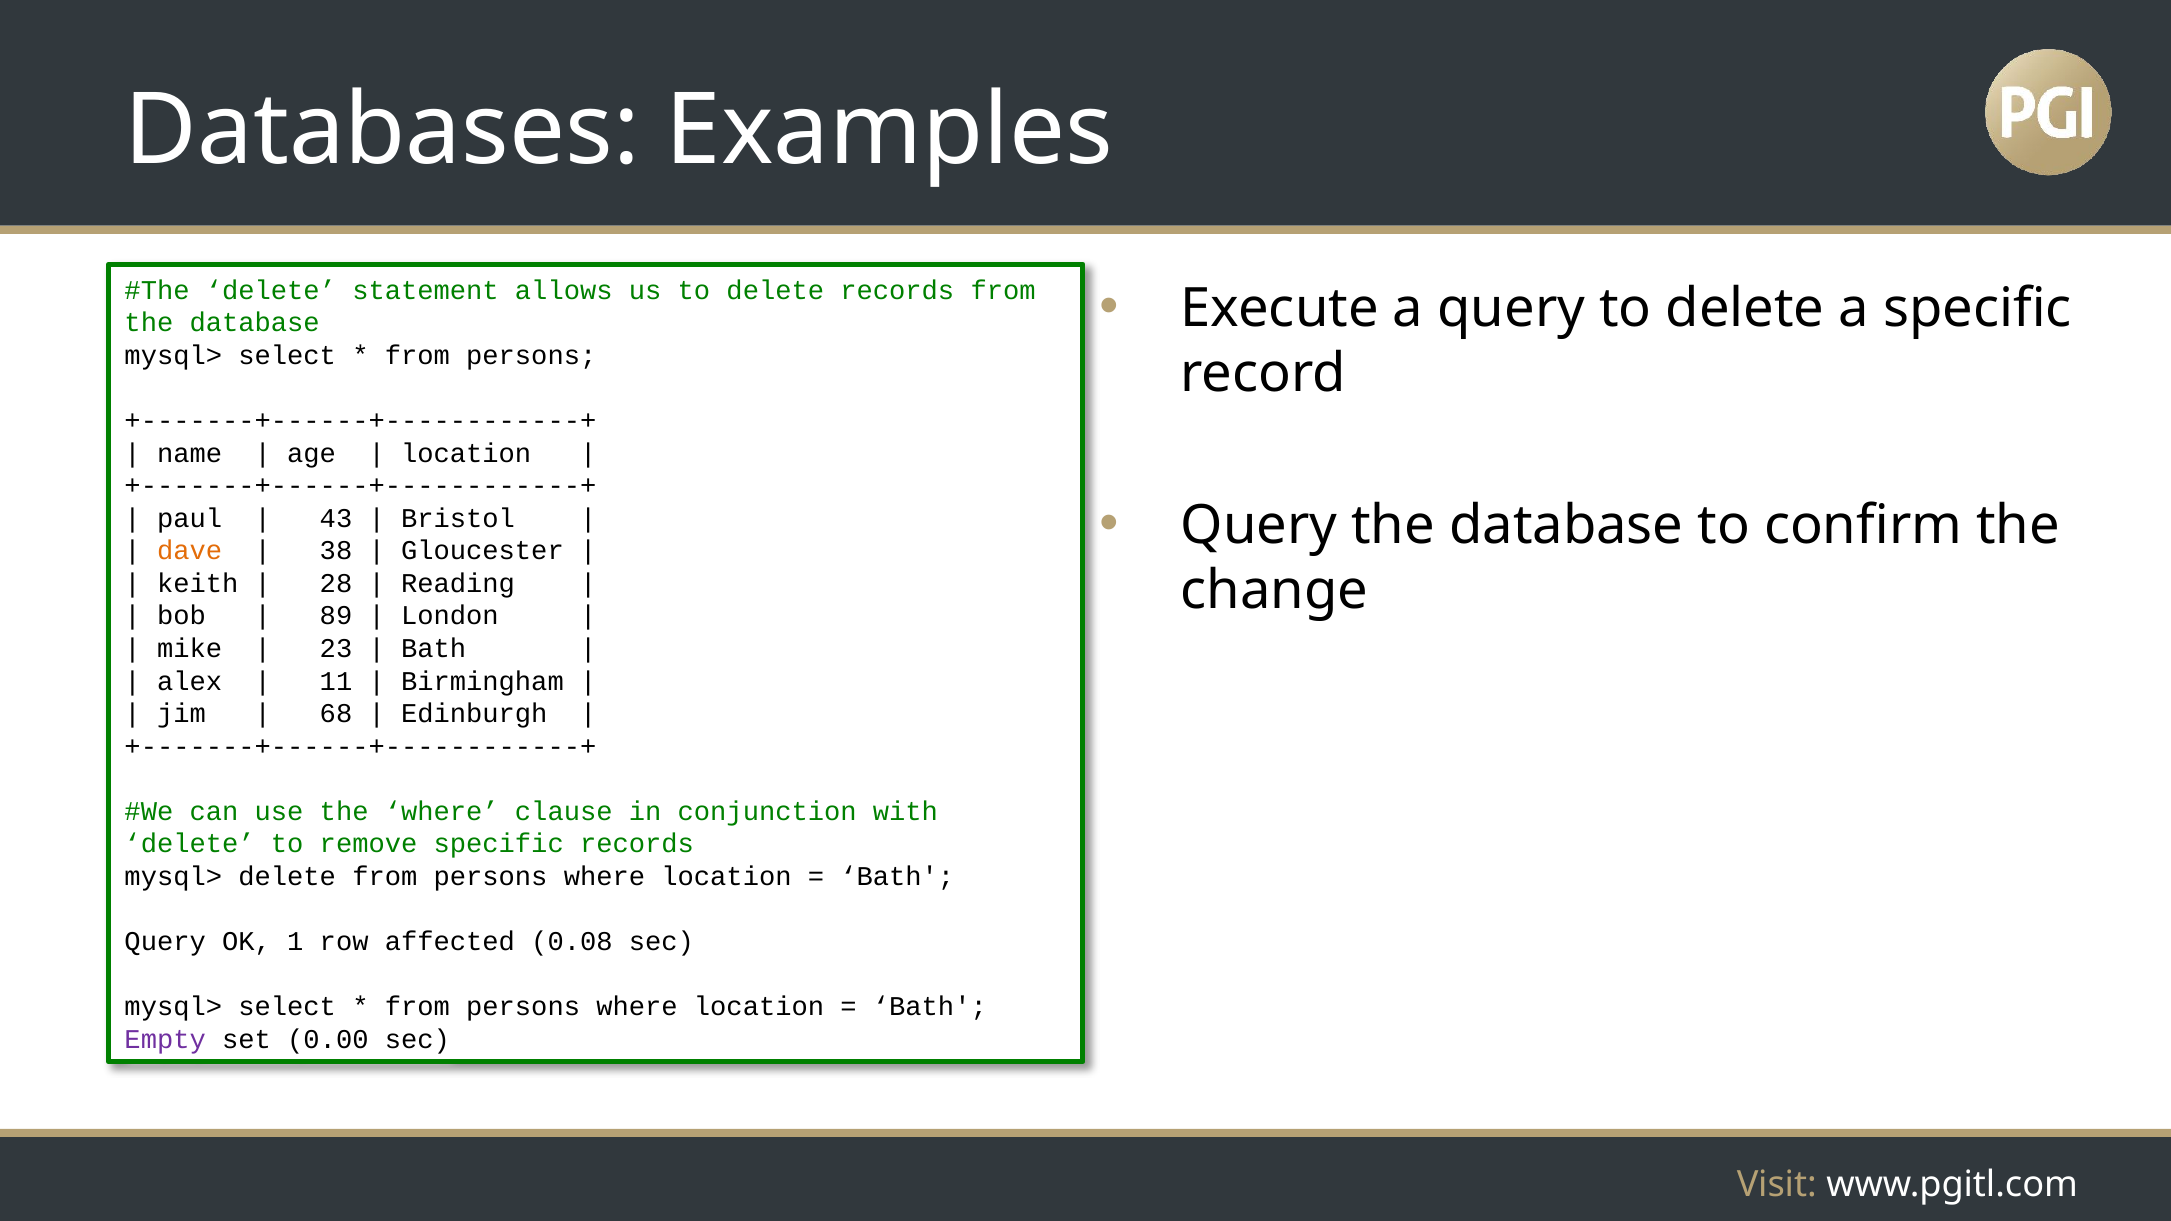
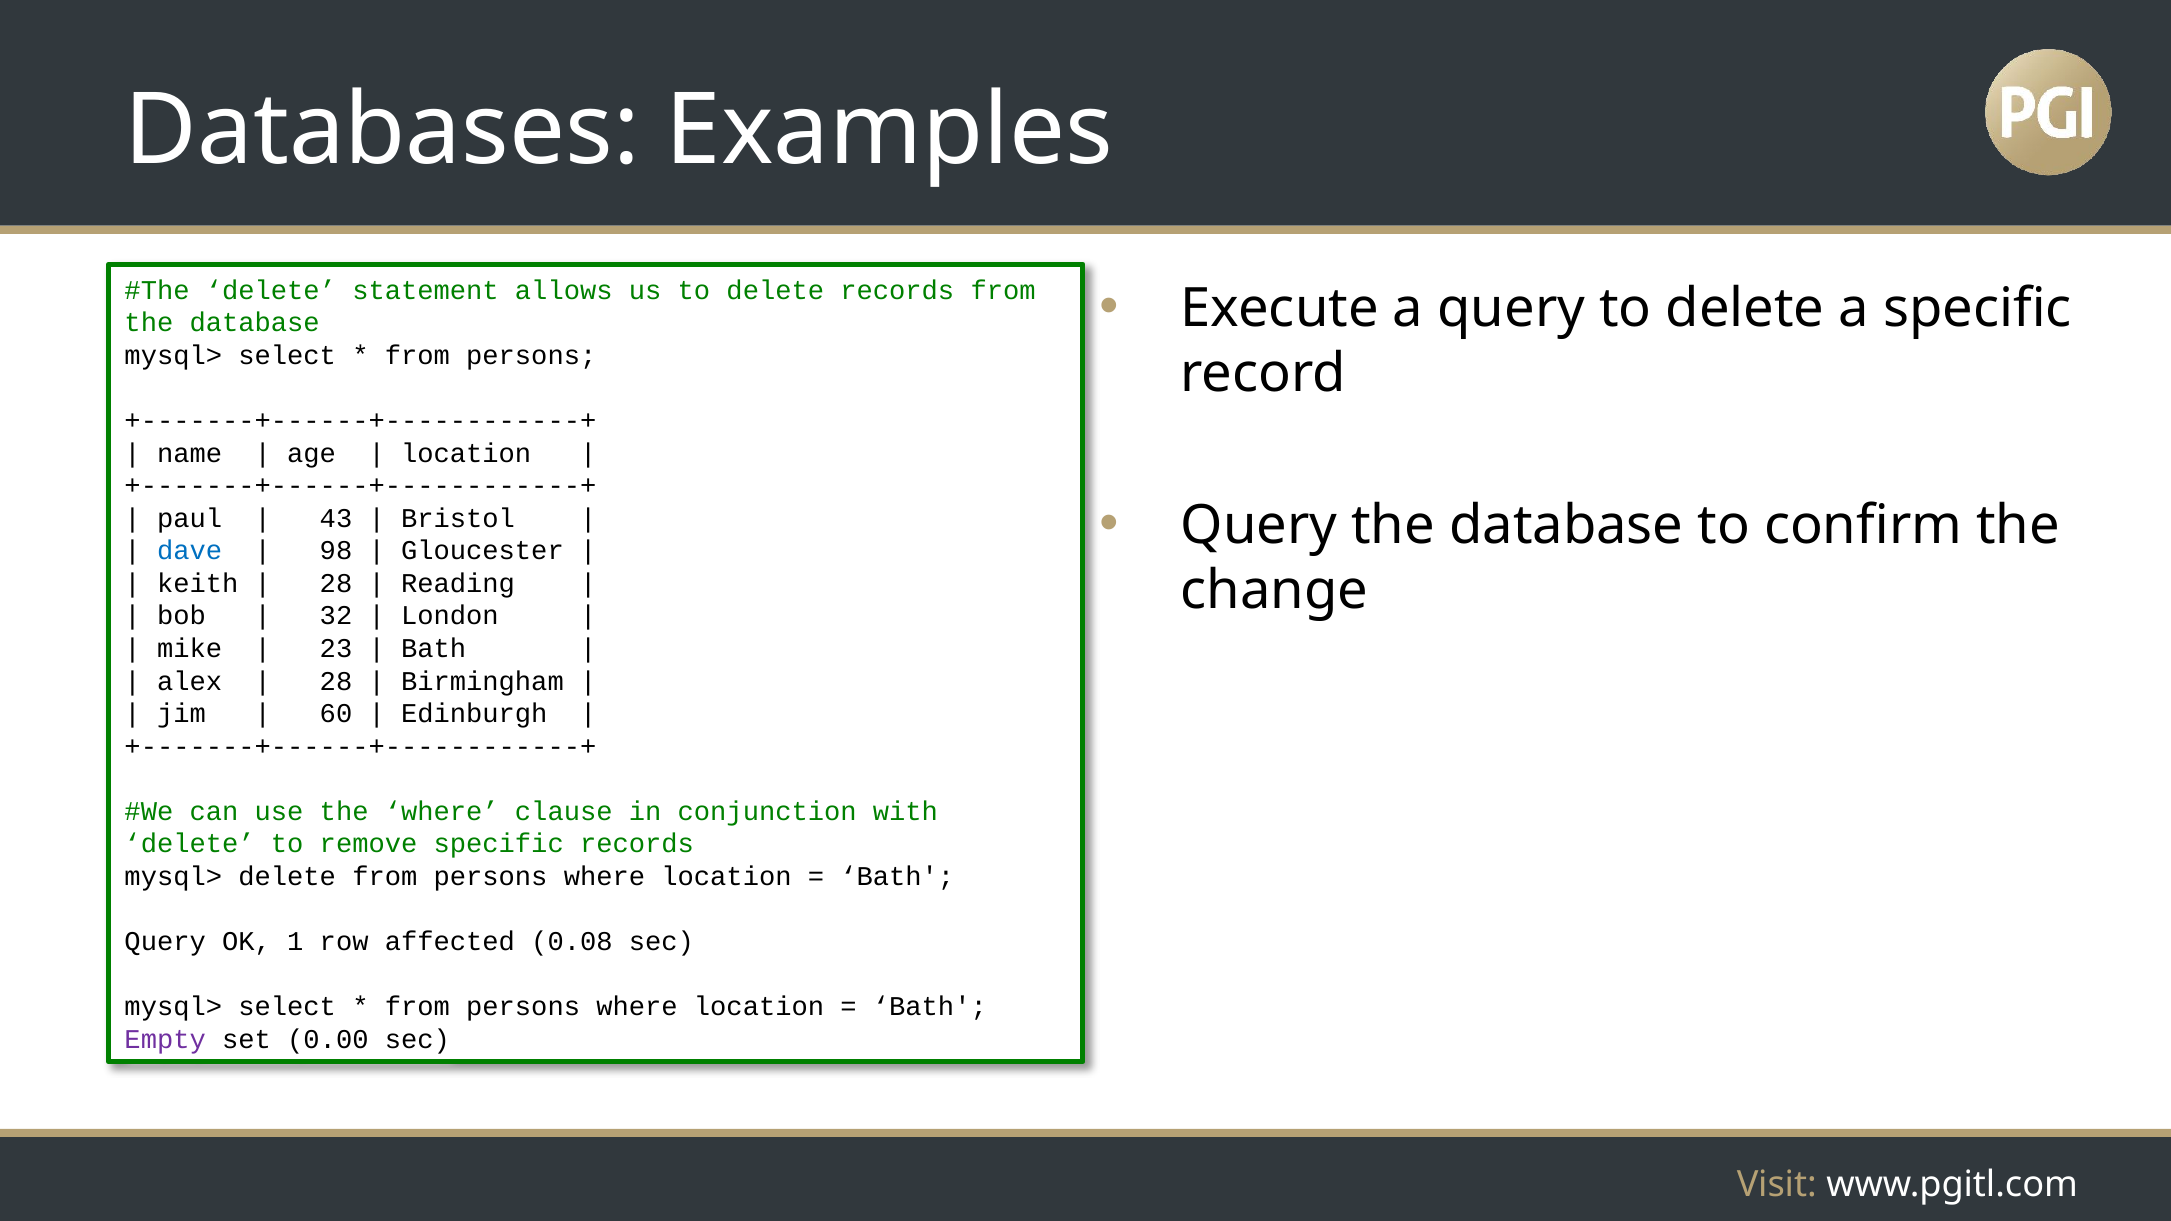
dave colour: orange -> blue
38: 38 -> 98
89: 89 -> 32
11 at (336, 681): 11 -> 28
68: 68 -> 60
